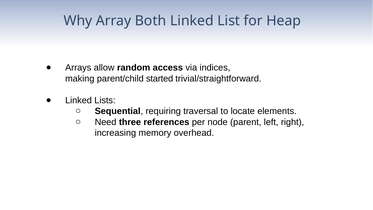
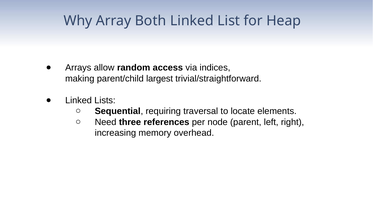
started: started -> largest
